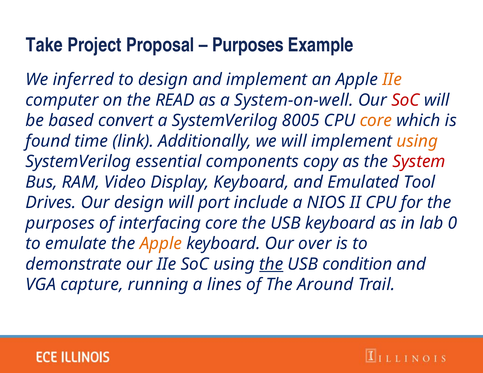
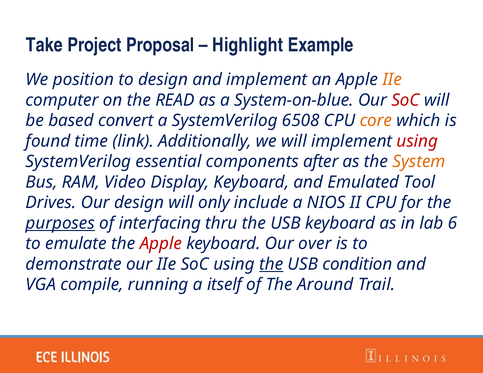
Purposes at (248, 45): Purposes -> Highlight
inferred: inferred -> position
System-on-well: System-on-well -> System-on-blue
8005: 8005 -> 6508
using at (417, 141) colour: orange -> red
copy: copy -> after
System colour: red -> orange
port: port -> only
purposes at (60, 223) underline: none -> present
interfacing core: core -> thru
0: 0 -> 6
Apple at (161, 244) colour: orange -> red
capture: capture -> compile
lines: lines -> itself
